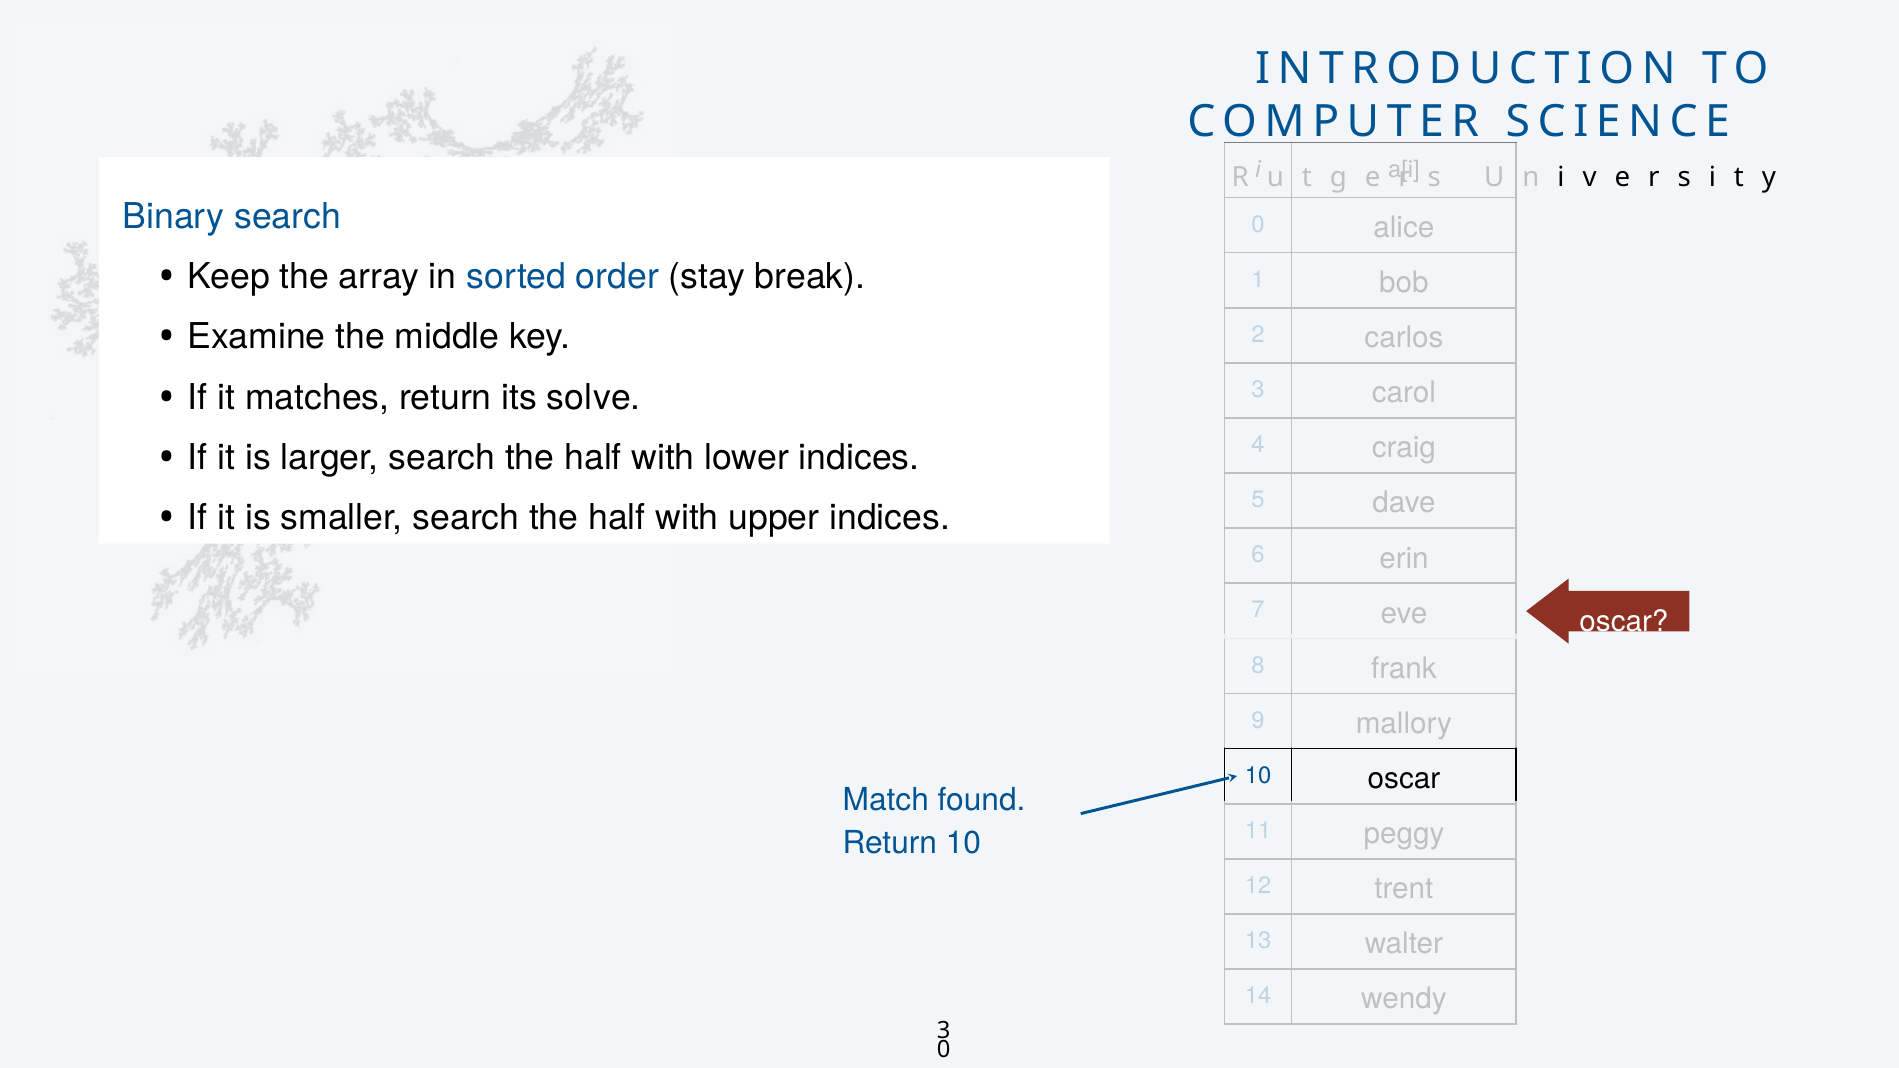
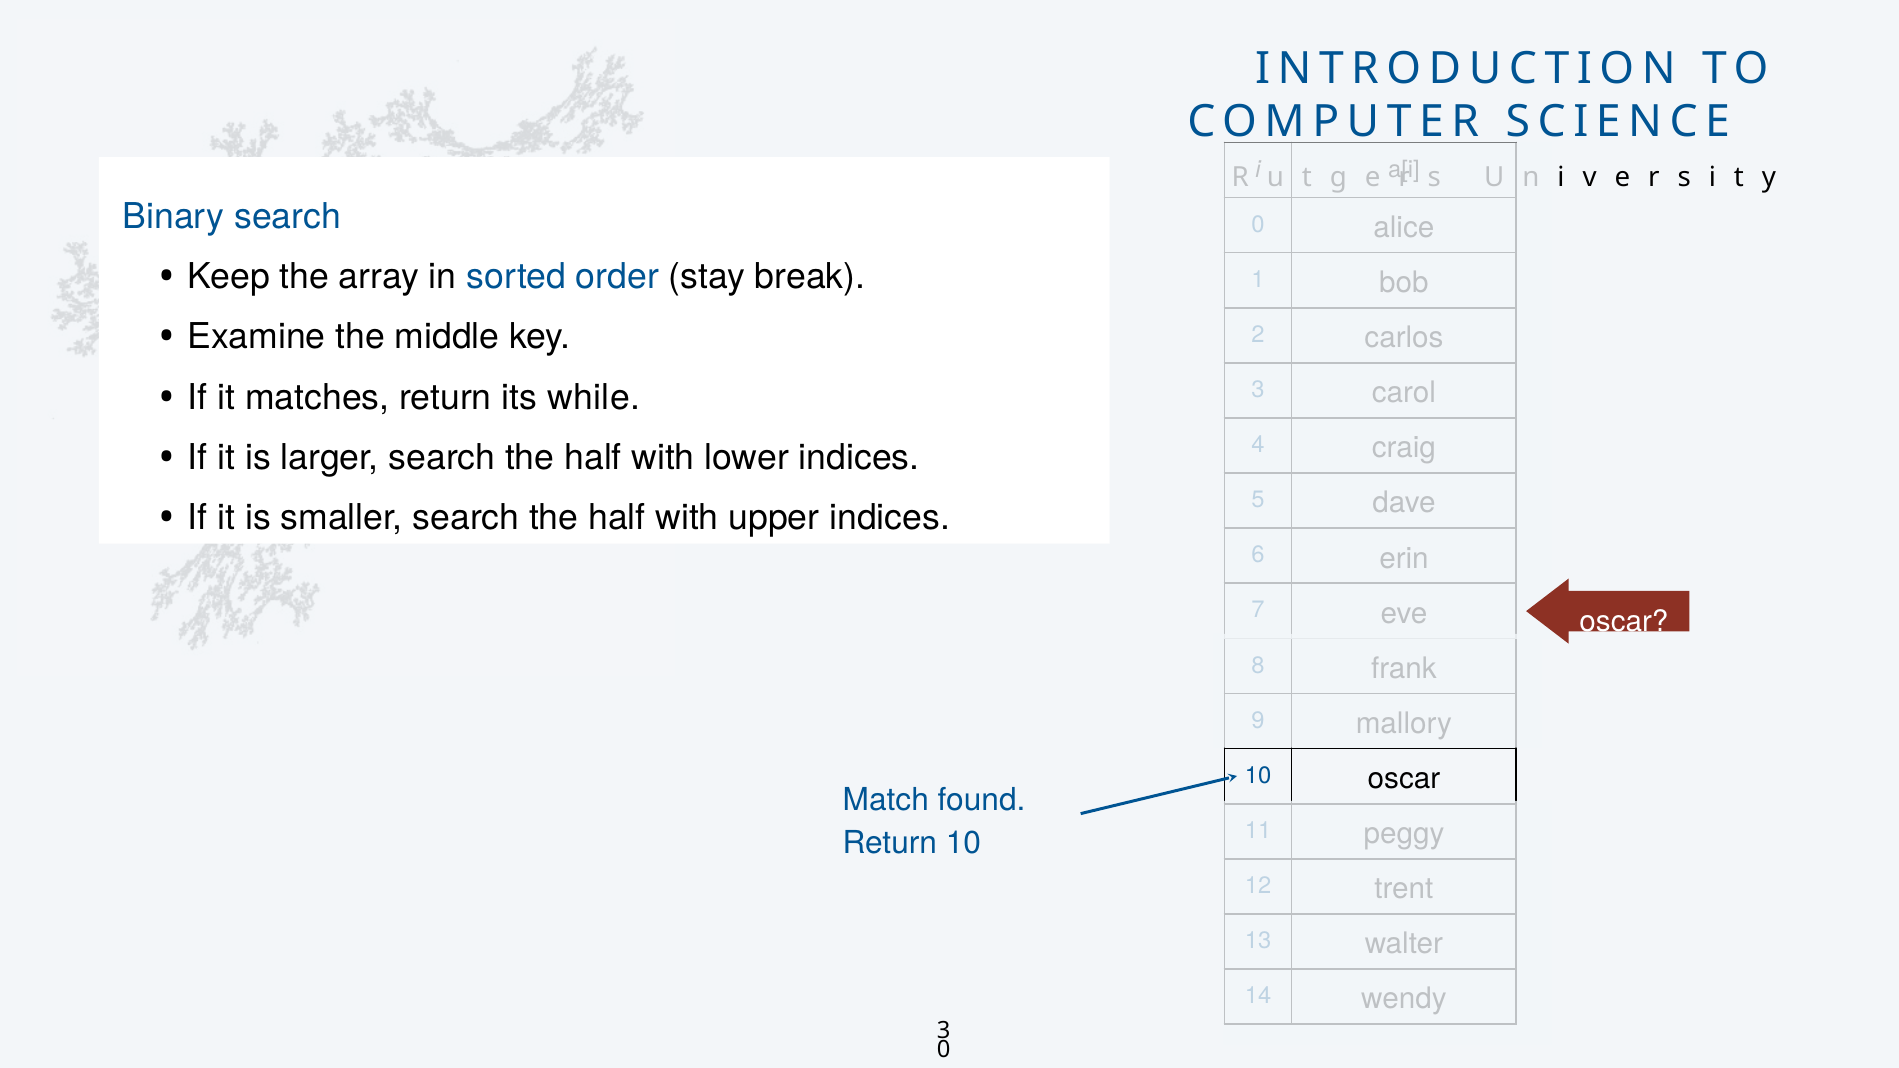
solve: solve -> while
